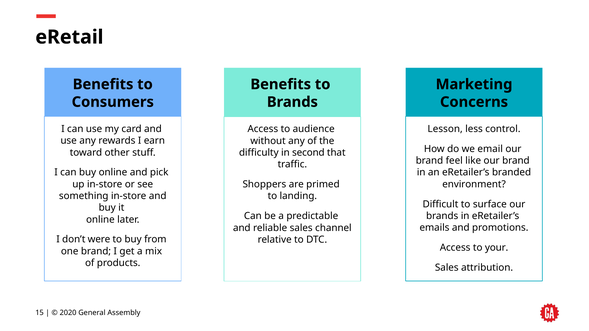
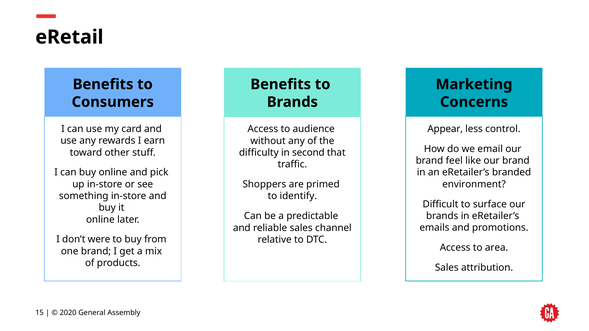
Lesson: Lesson -> Appear
landing: landing -> identify
your: your -> area
